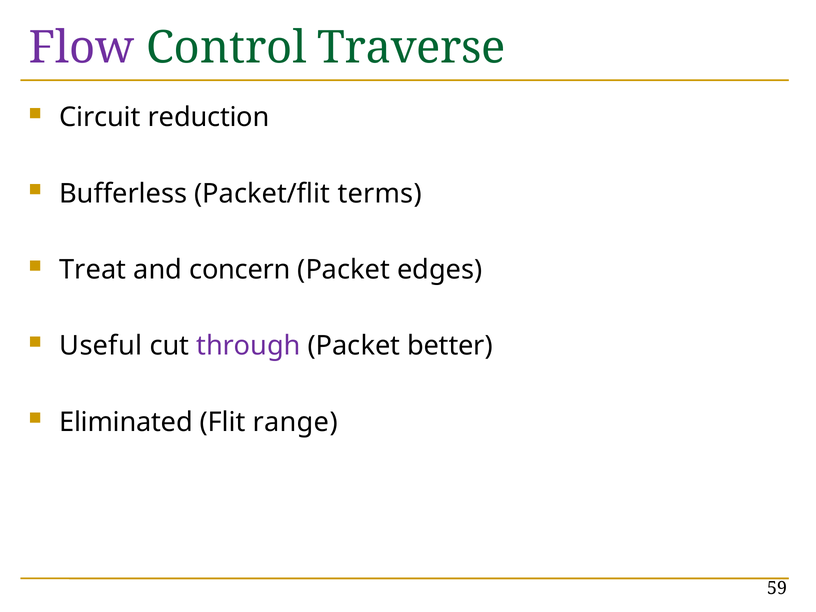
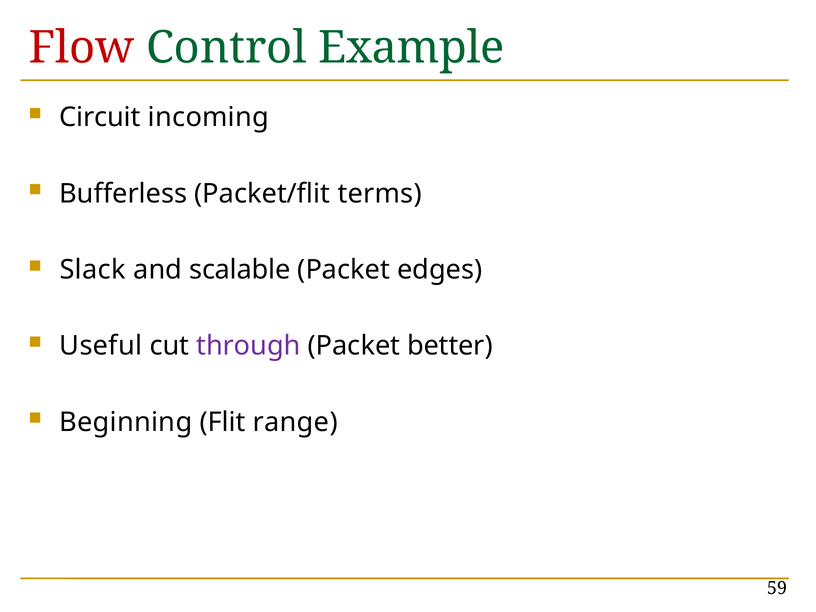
Flow colour: purple -> red
Traverse: Traverse -> Example
reduction: reduction -> incoming
Treat: Treat -> Slack
concern: concern -> scalable
Eliminated: Eliminated -> Beginning
